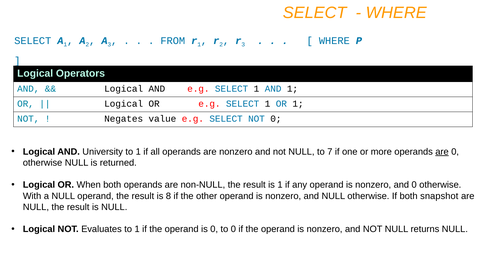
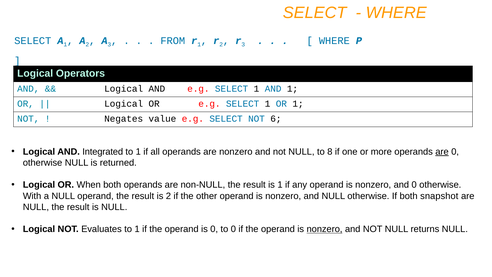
NOT 0: 0 -> 6
University: University -> Integrated
7: 7 -> 8
is 8: 8 -> 2
nonzero at (325, 229) underline: none -> present
